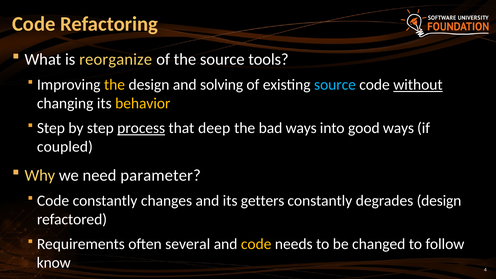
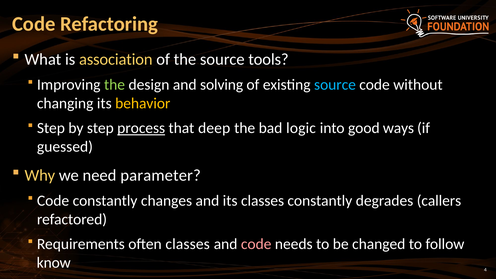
reorganize: reorganize -> association
the at (115, 85) colour: yellow -> light green
without underline: present -> none
bad ways: ways -> logic
coupled: coupled -> guessed
its getters: getters -> classes
degrades design: design -> callers
often several: several -> classes
code at (256, 244) colour: yellow -> pink
